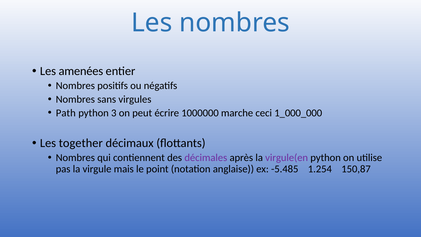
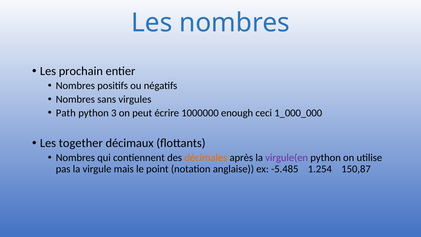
amenées: amenées -> prochain
marche: marche -> enough
décimales colour: purple -> orange
